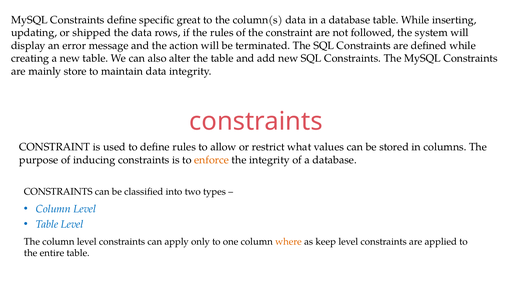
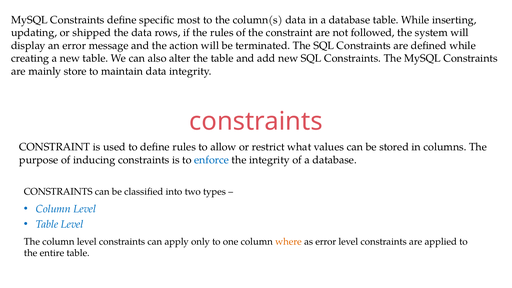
great: great -> most
enforce colour: orange -> blue
as keep: keep -> error
